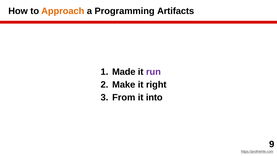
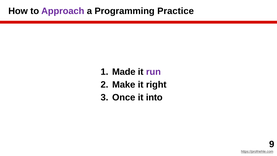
Approach colour: orange -> purple
Artifacts: Artifacts -> Practice
From: From -> Once
